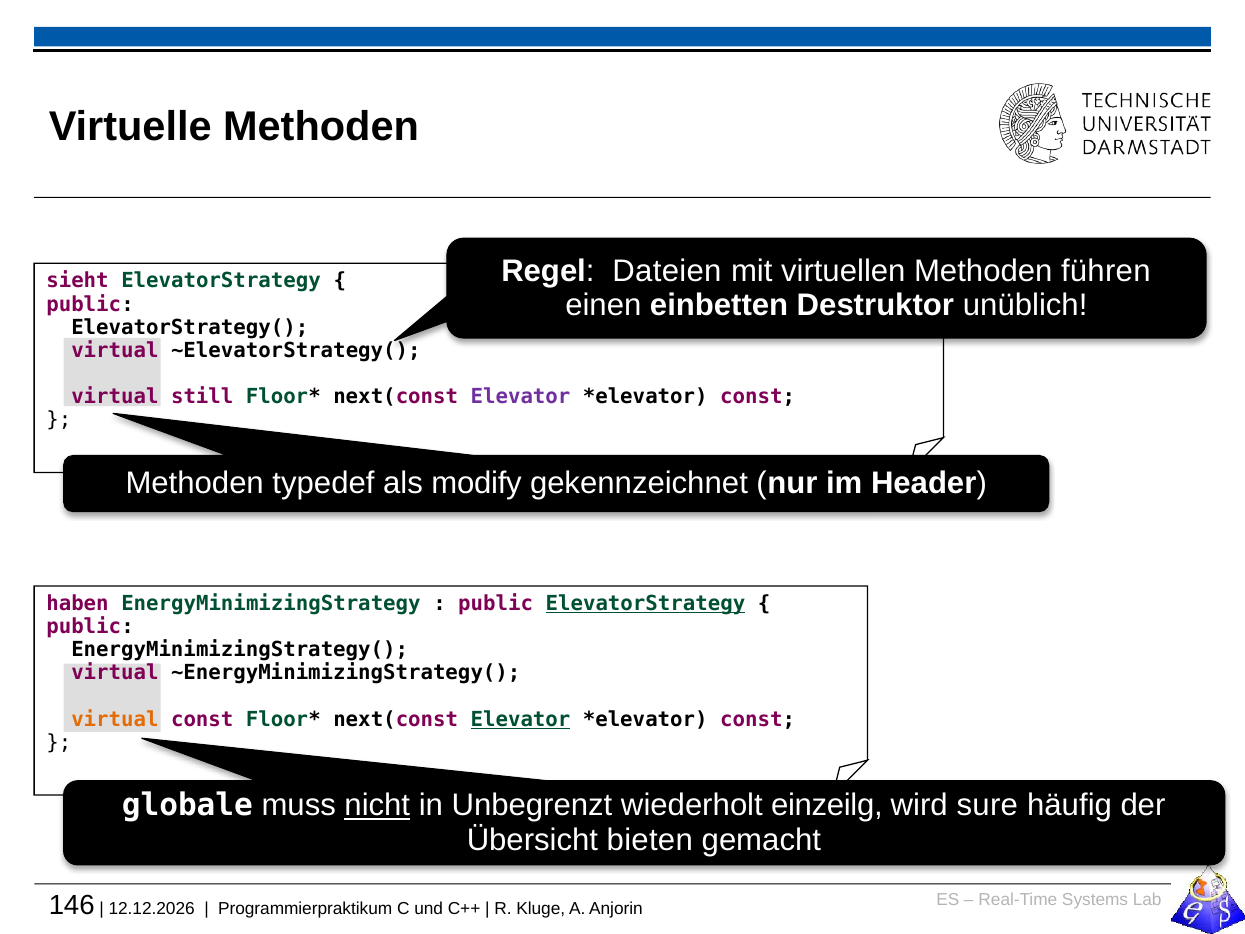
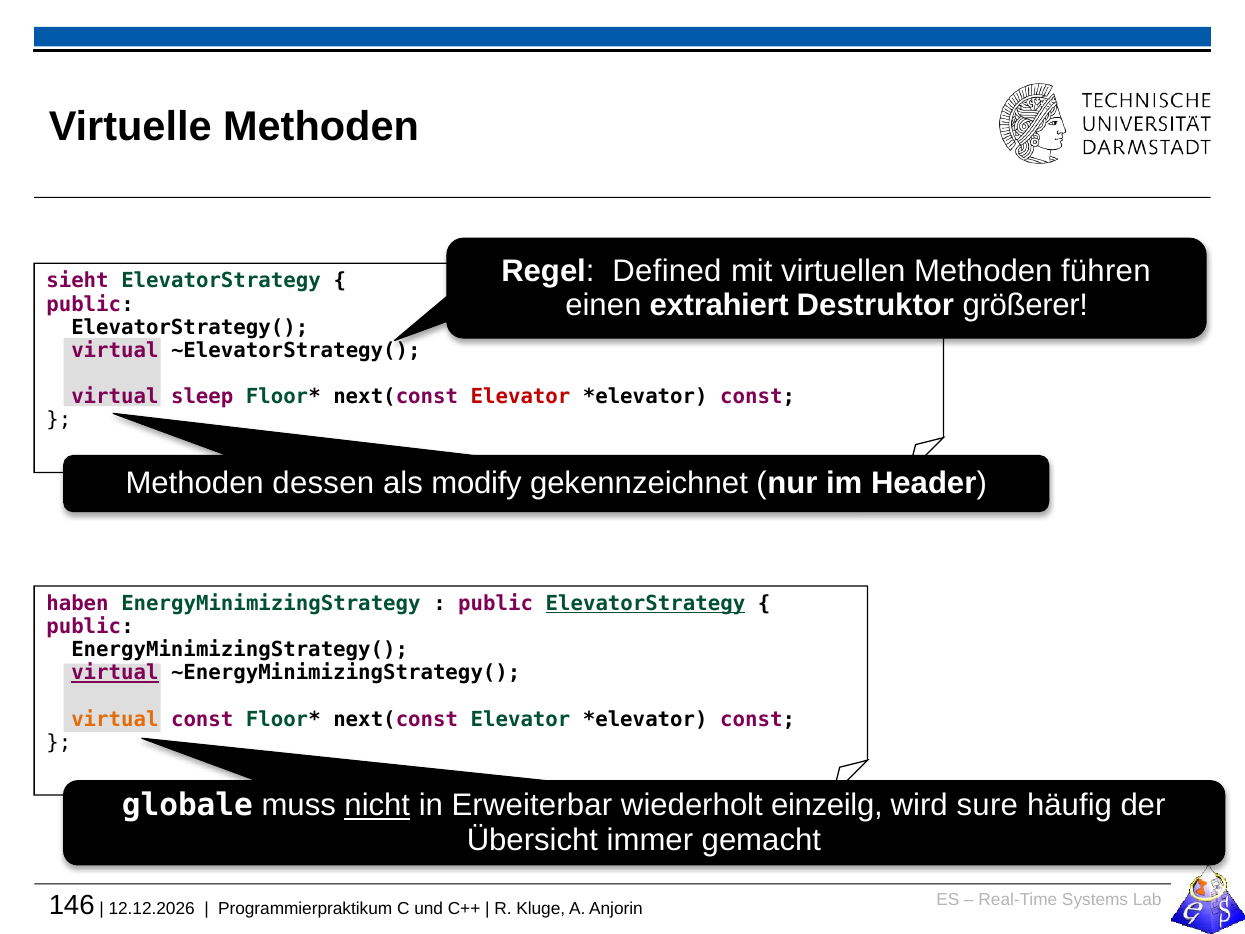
Dateien: Dateien -> Defined
einbetten: einbetten -> extrahiert
unüblich: unüblich -> größerer
still: still -> sleep
Elevator at (521, 397) colour: purple -> red
typedef: typedef -> dessen
virtual at (115, 673) underline: none -> present
Elevator at (521, 719) underline: present -> none
Unbegrenzt: Unbegrenzt -> Erweiterbar
bieten: bieten -> immer
